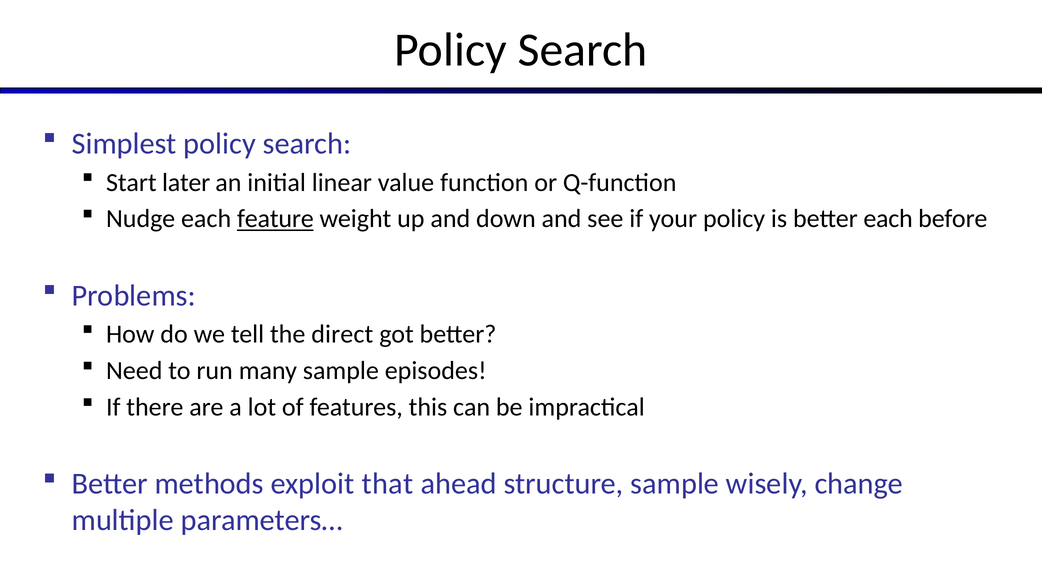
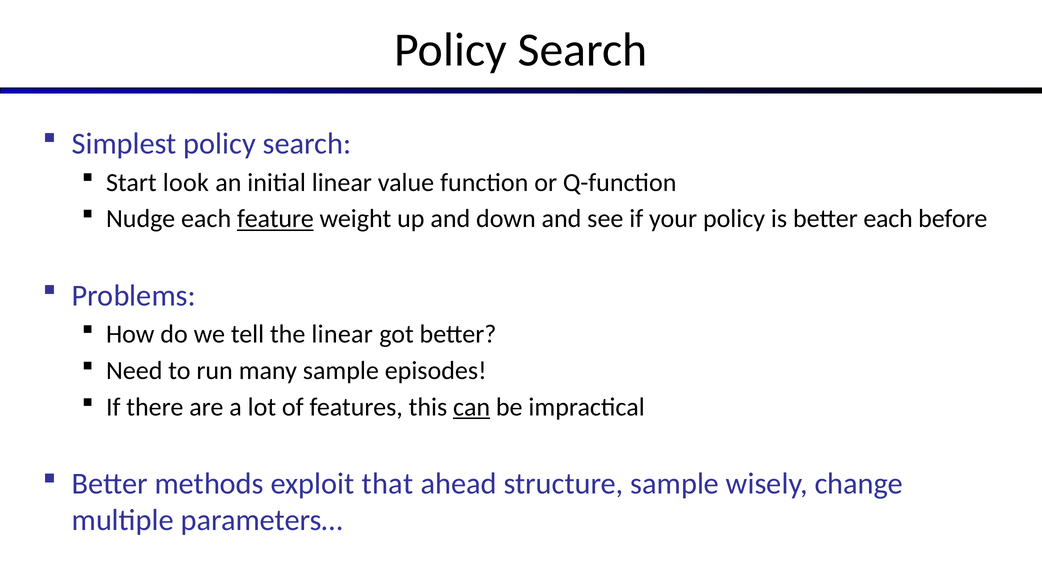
later: later -> look
the direct: direct -> linear
can underline: none -> present
